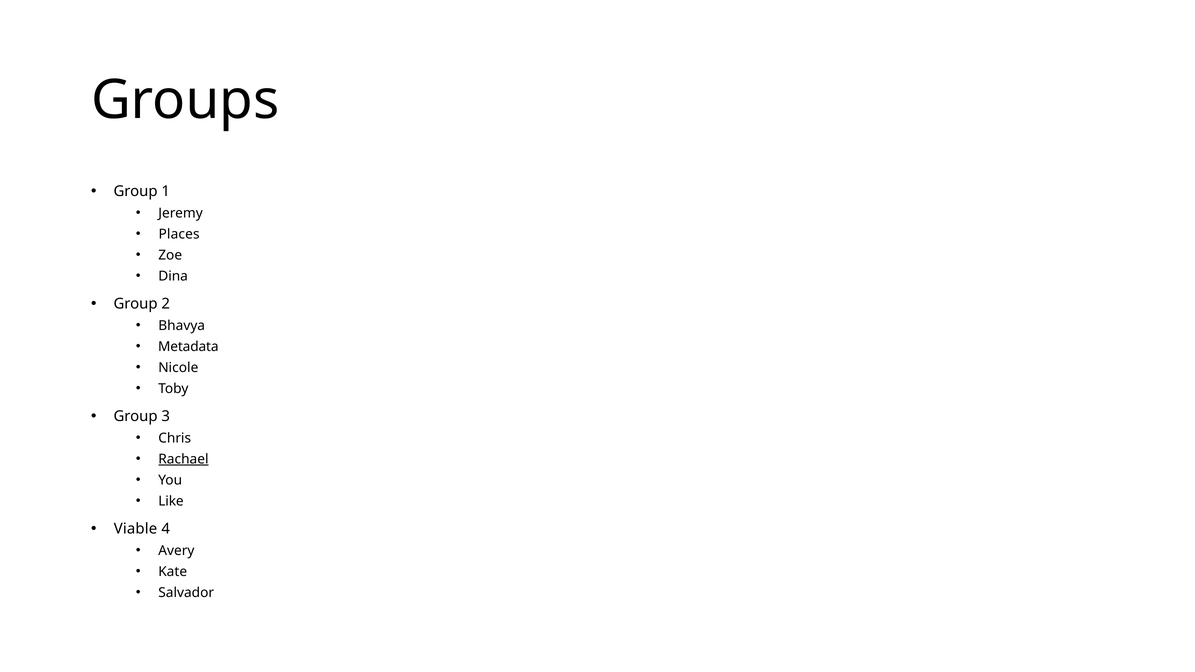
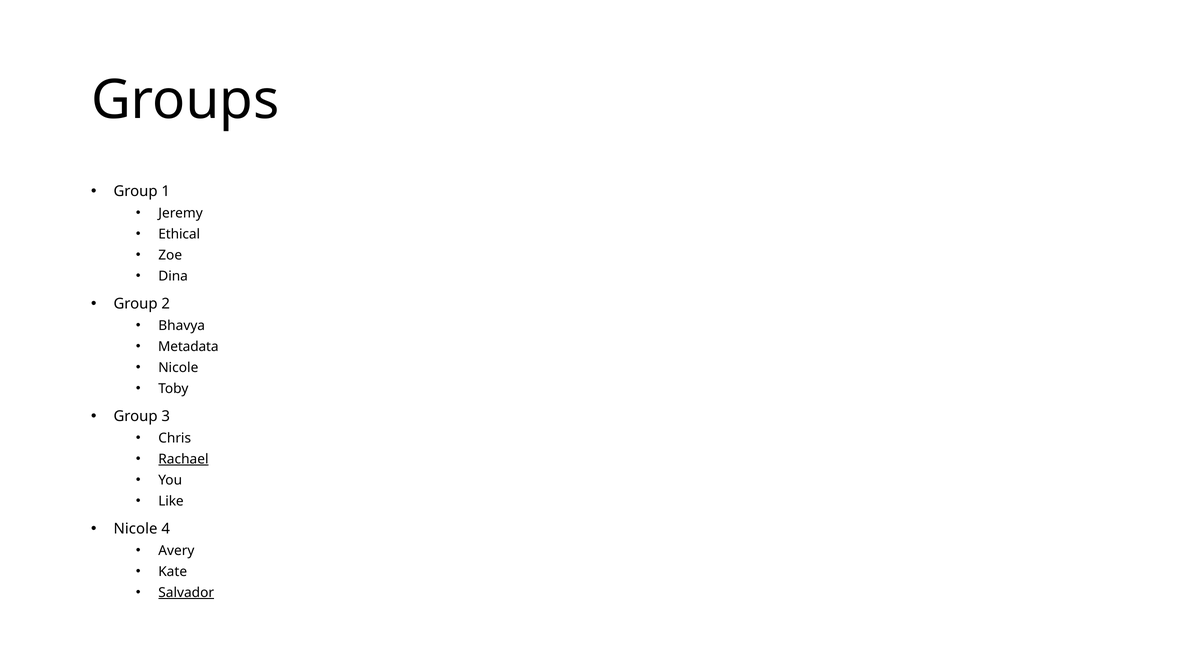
Places: Places -> Ethical
Viable at (135, 529): Viable -> Nicole
Salvador underline: none -> present
